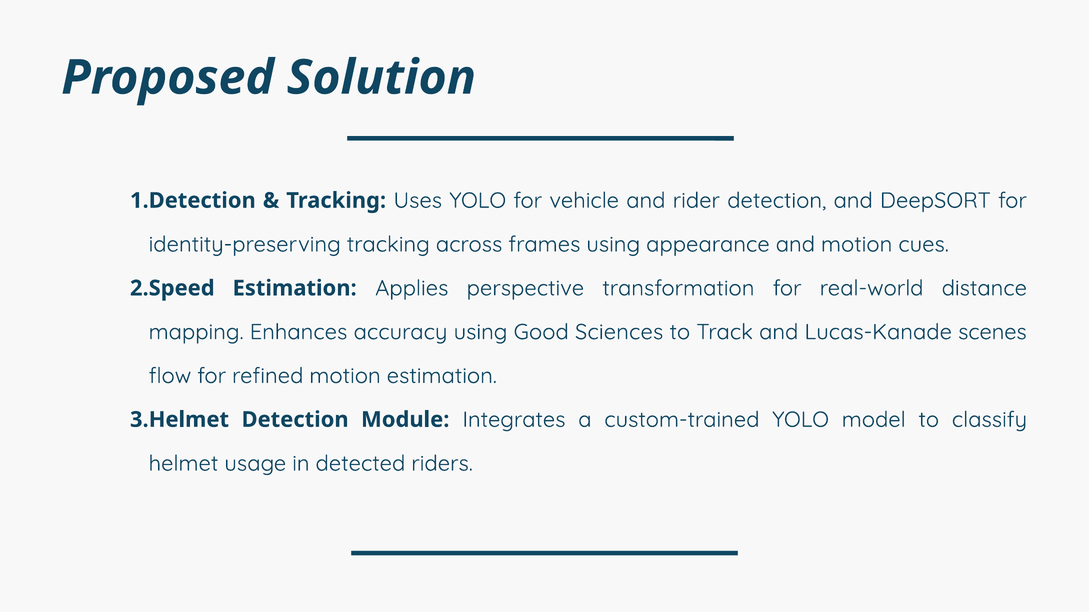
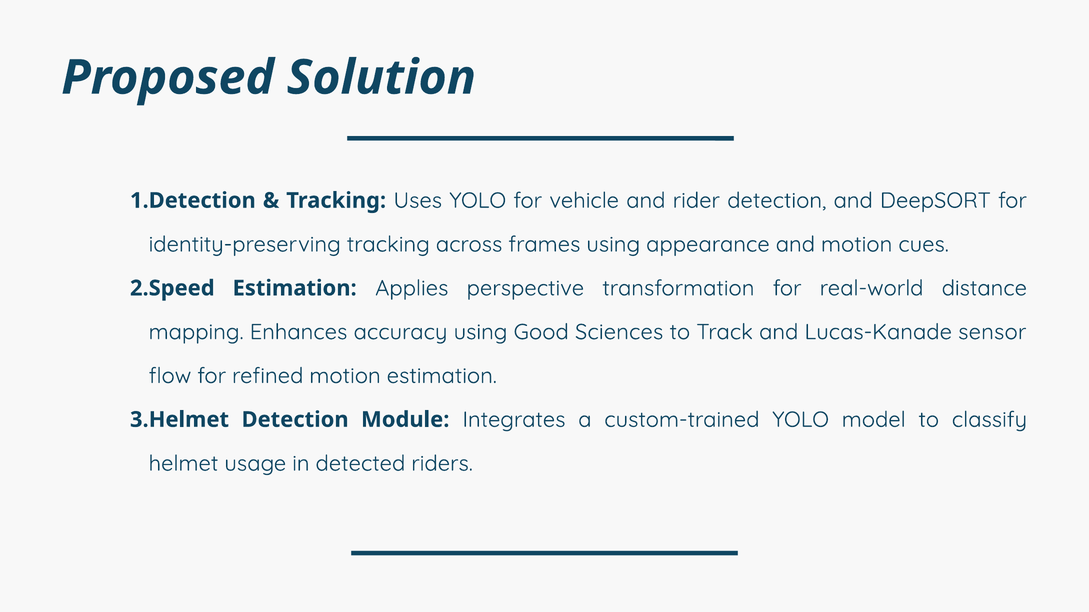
scenes: scenes -> sensor
